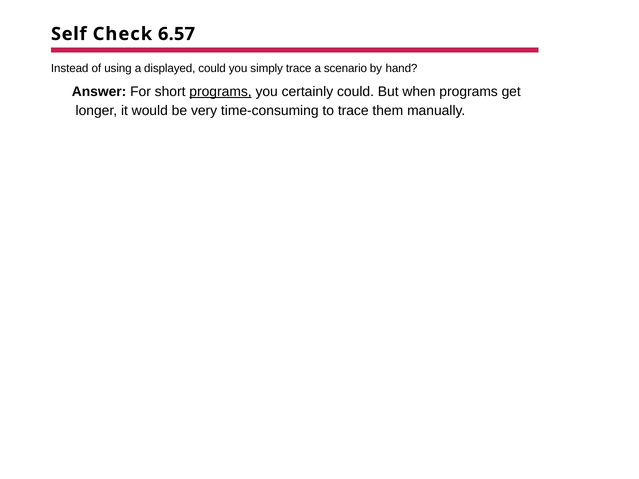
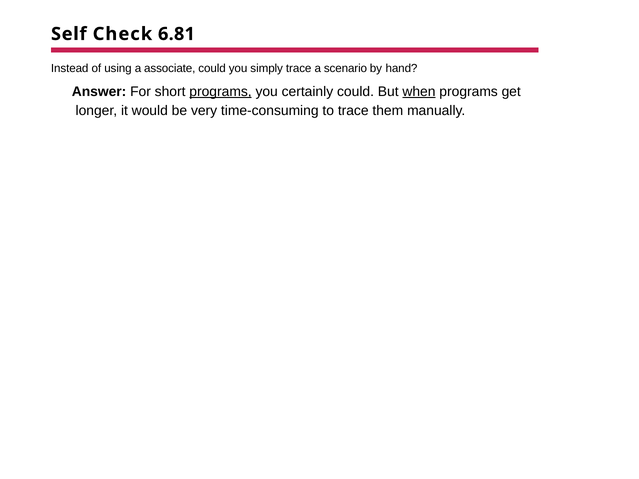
6.57: 6.57 -> 6.81
displayed: displayed -> associate
when underline: none -> present
